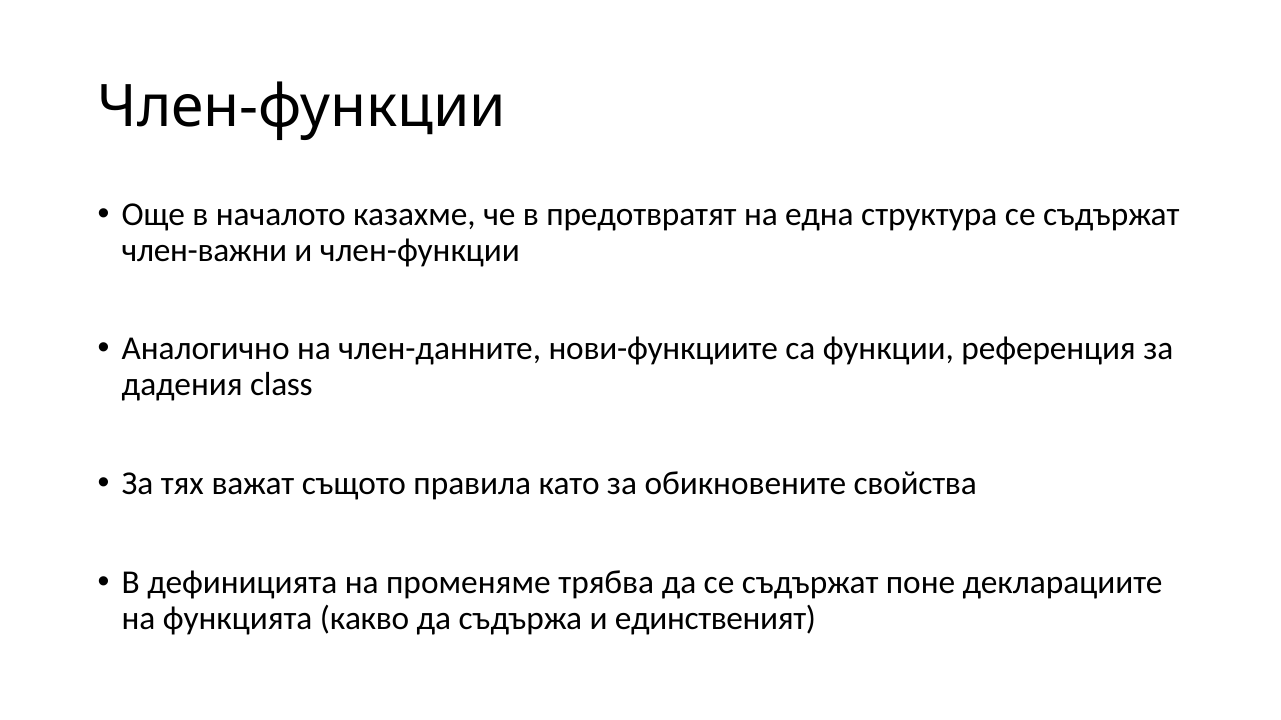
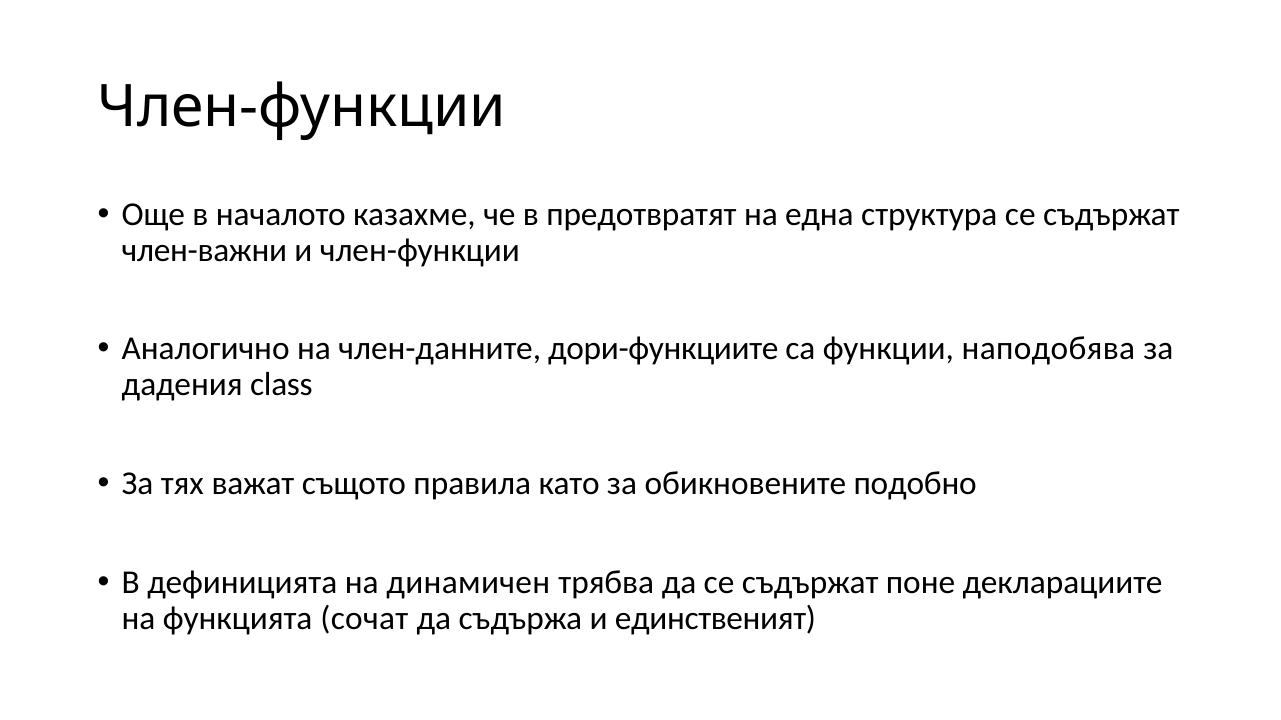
нови-функциите: нови-функциите -> дори-функциите
референция: референция -> наподобява
свойства: свойства -> подобно
променяме: променяме -> динамичен
какво: какво -> сочат
